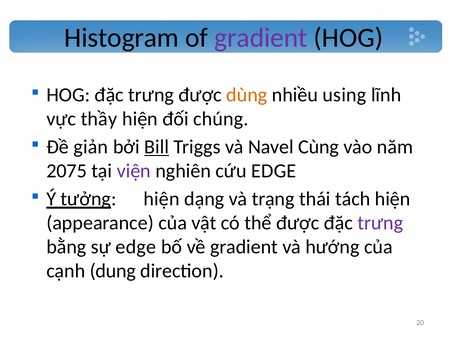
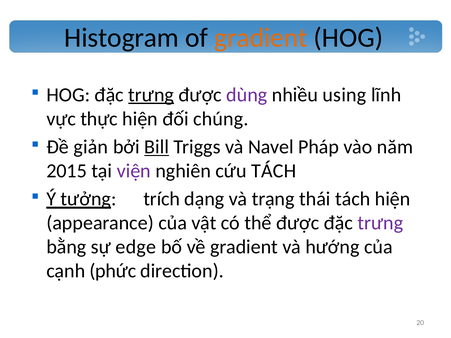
gradient at (261, 38) colour: purple -> orange
trưng at (151, 95) underline: none -> present
dùng colour: orange -> purple
thầy: thầy -> thực
Cùng: Cùng -> Pháp
2075: 2075 -> 2015
cứu EDGE: EDGE -> TÁCH
tưởng hiện: hiện -> trích
dung: dung -> phức
